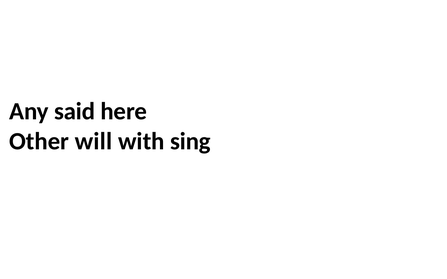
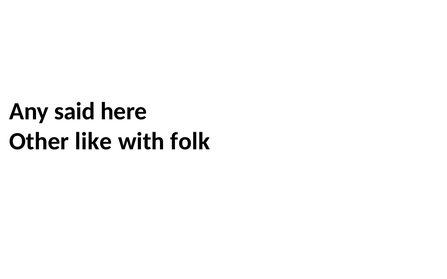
will: will -> like
sing: sing -> folk
